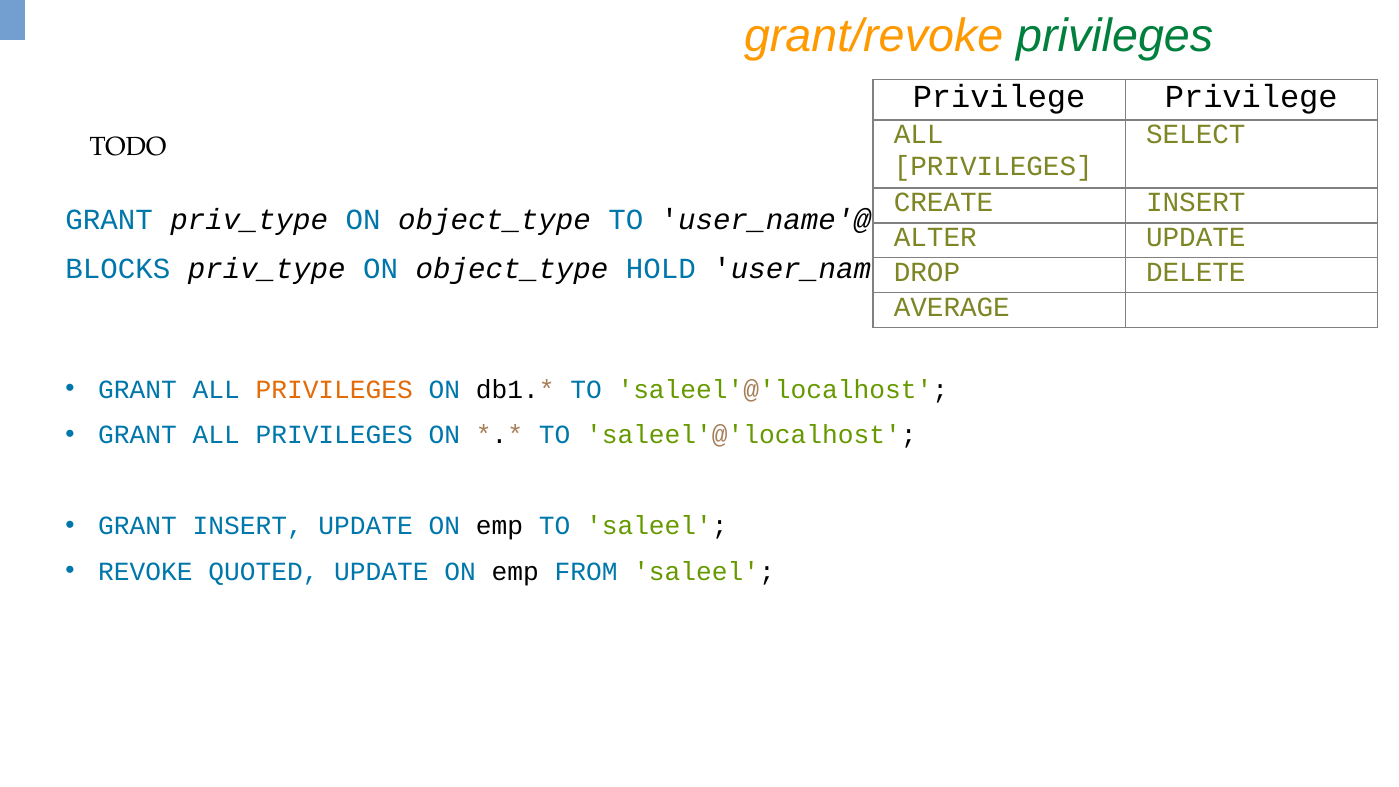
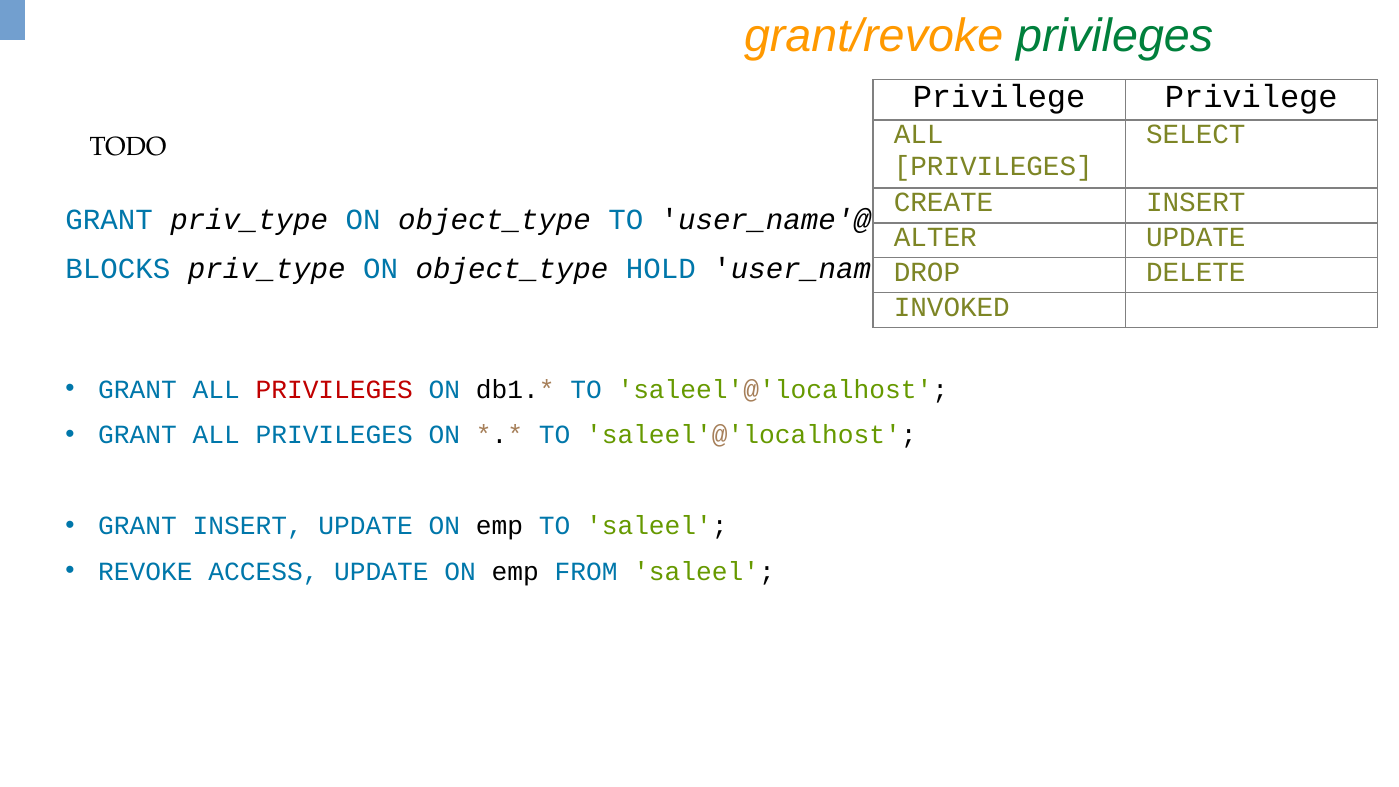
AVERAGE: AVERAGE -> INVOKED
PRIVILEGES at (334, 389) colour: orange -> red
QUOTED: QUOTED -> ACCESS
